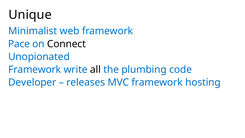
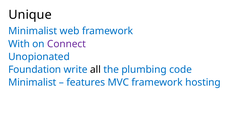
Pace: Pace -> With
Connect colour: black -> purple
Framework at (35, 69): Framework -> Foundation
Developer at (32, 82): Developer -> Minimalist
releases: releases -> features
